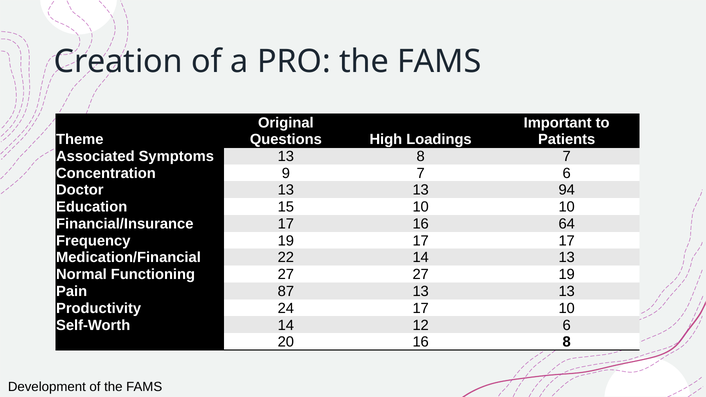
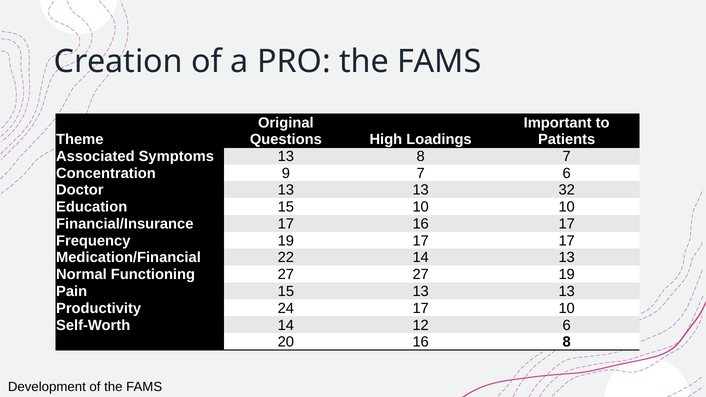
94: 94 -> 32
16 64: 64 -> 17
Pain 87: 87 -> 15
